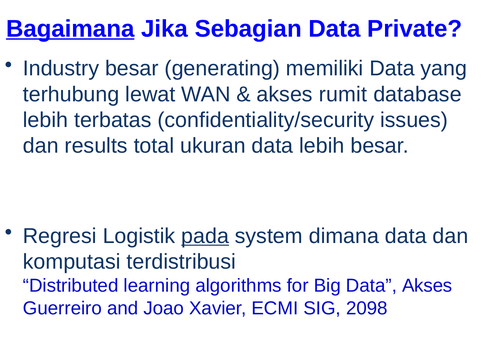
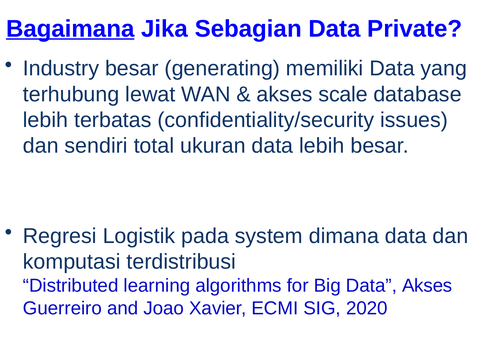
rumit: rumit -> scale
results: results -> sendiri
pada underline: present -> none
2098: 2098 -> 2020
